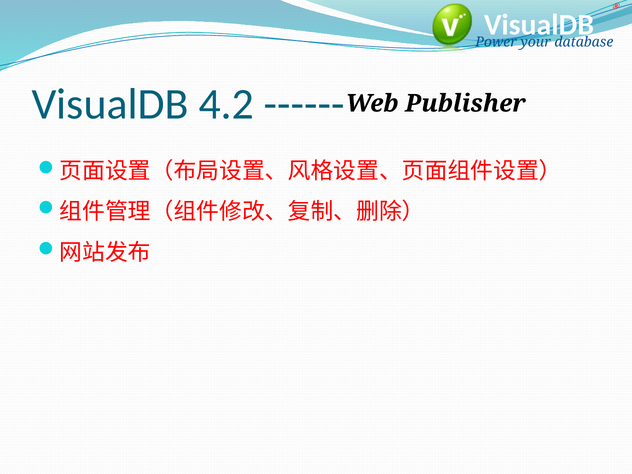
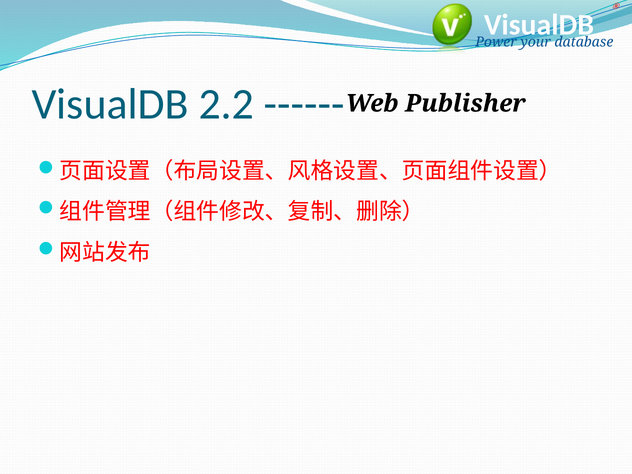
4.2: 4.2 -> 2.2
